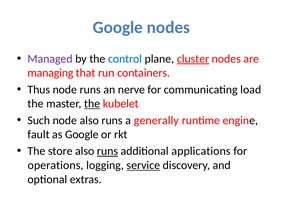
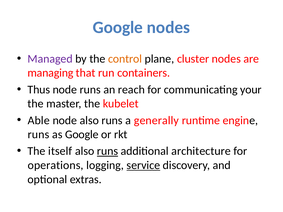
control colour: blue -> orange
cluster underline: present -> none
nerve: nerve -> reach
load: load -> your
the at (92, 104) underline: present -> none
Such: Such -> Able
fault at (39, 135): fault -> runs
store: store -> itself
applications: applications -> architecture
